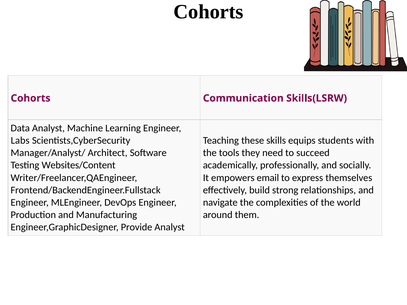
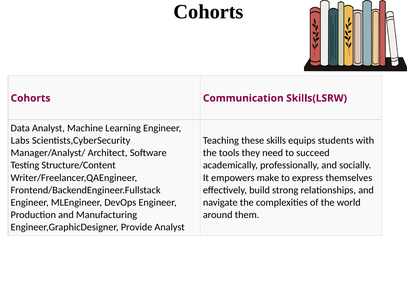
Websites/Content: Websites/Content -> Structure/Content
email: email -> make
